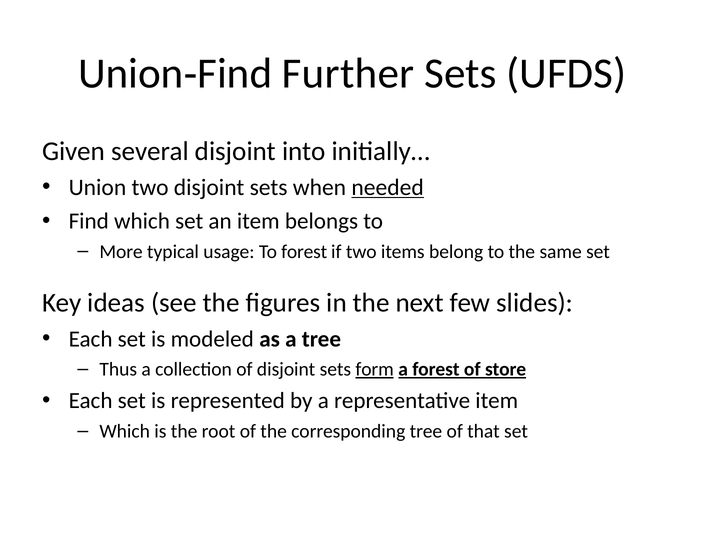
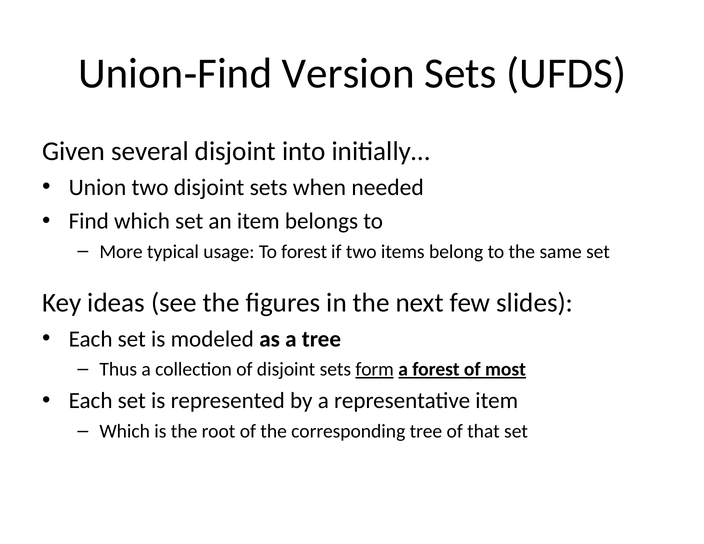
Further: Further -> Version
needed underline: present -> none
store: store -> most
